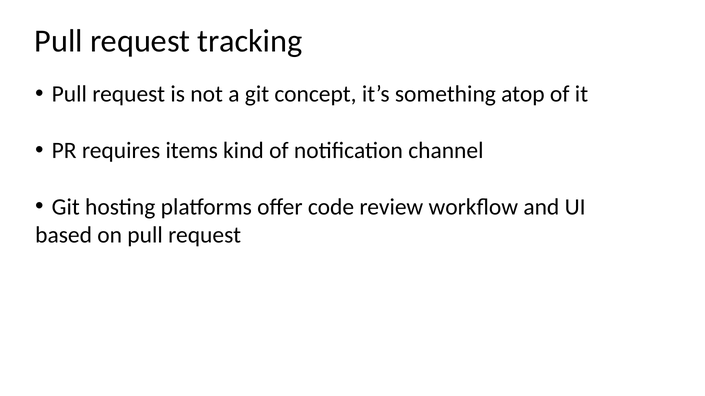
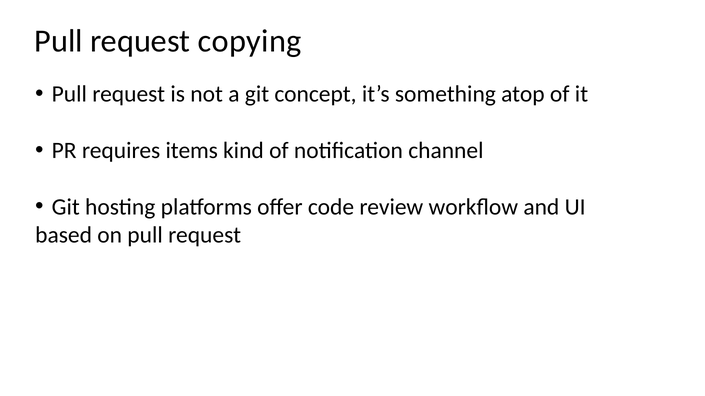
tracking: tracking -> copying
